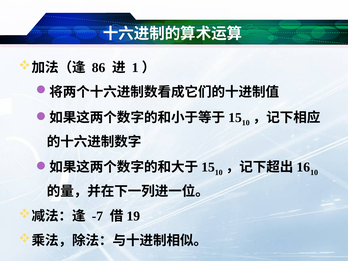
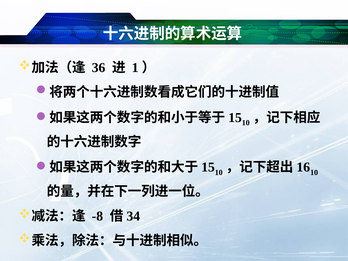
86: 86 -> 36
-7: -7 -> -8
19: 19 -> 34
